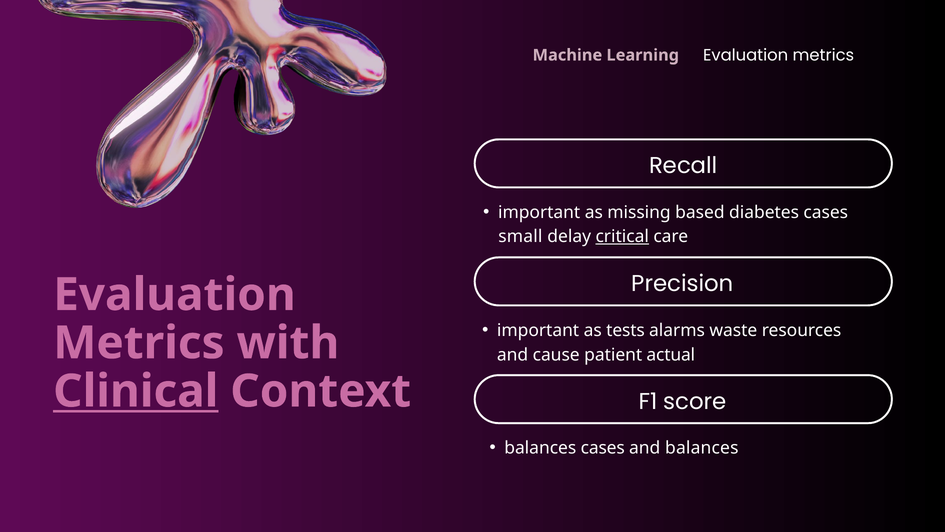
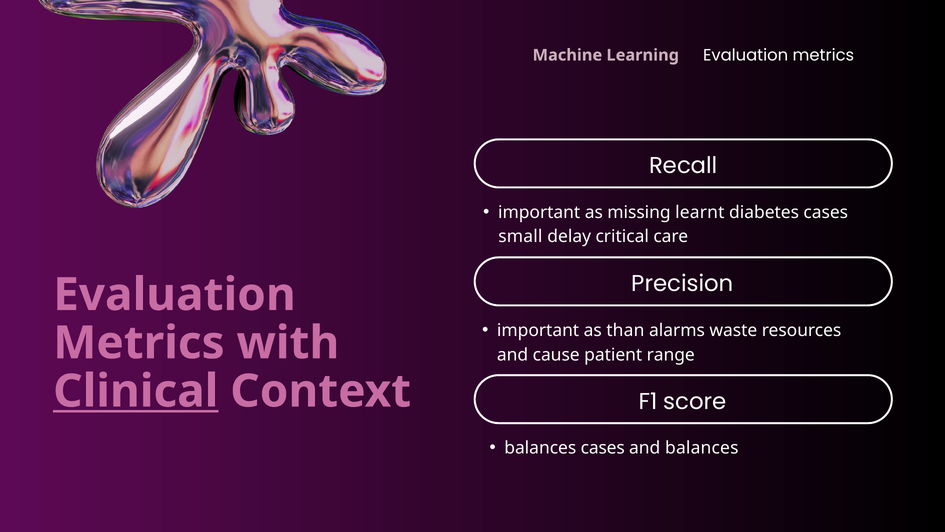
based: based -> learnt
critical underline: present -> none
tests: tests -> than
actual: actual -> range
